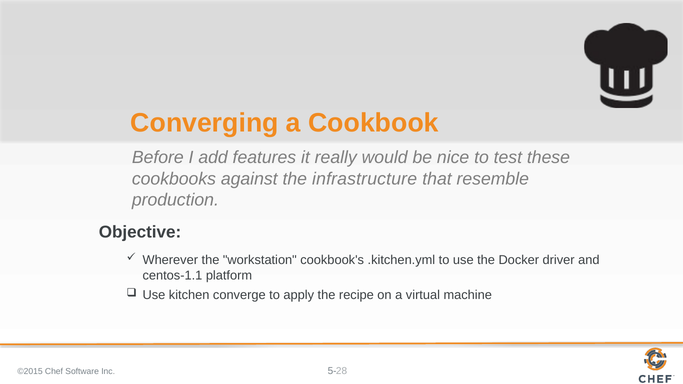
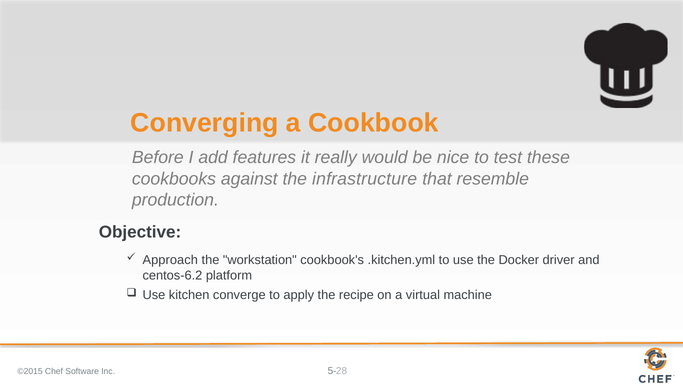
Wherever: Wherever -> Approach
centos-1.1: centos-1.1 -> centos-6.2
